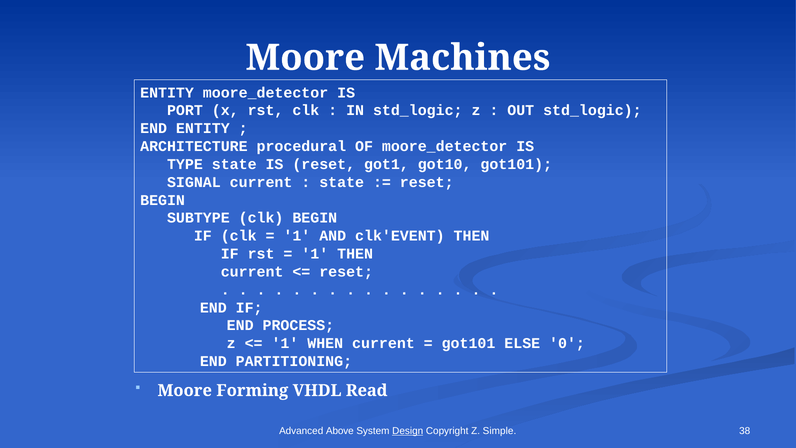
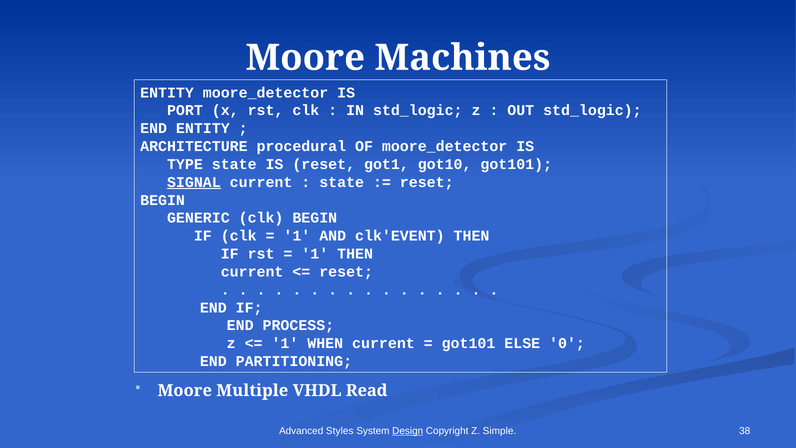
SIGNAL underline: none -> present
SUBTYPE: SUBTYPE -> GENERIC
Forming: Forming -> Multiple
Above: Above -> Styles
